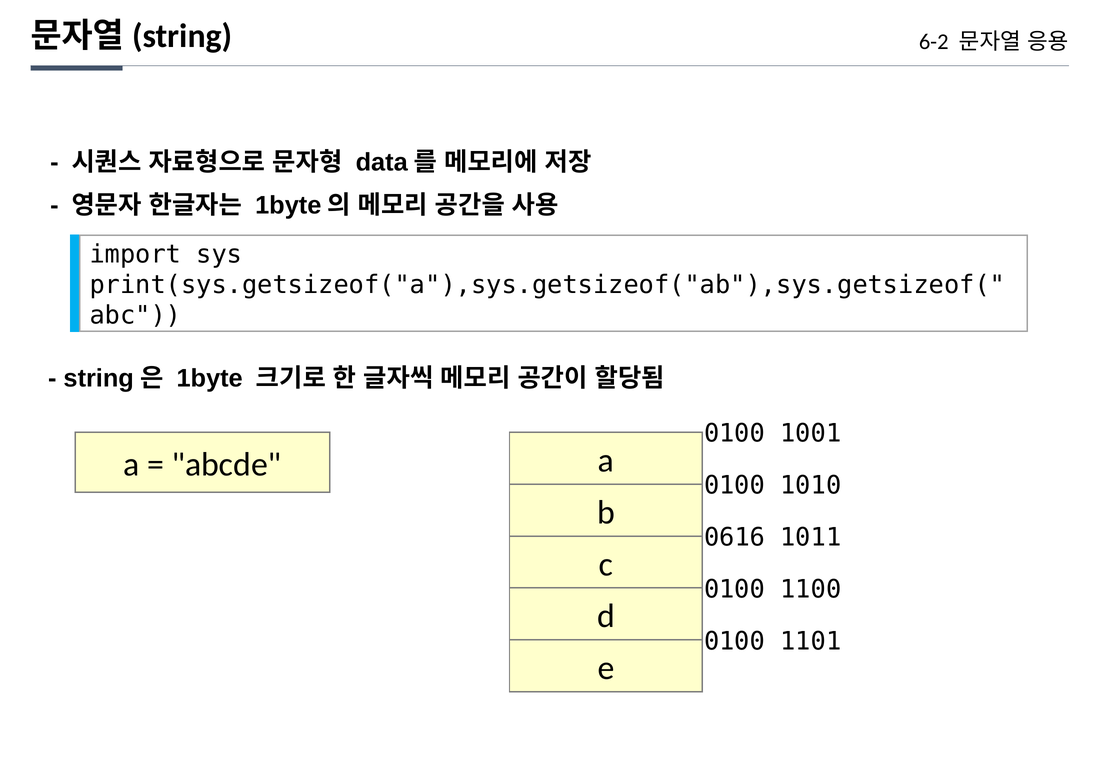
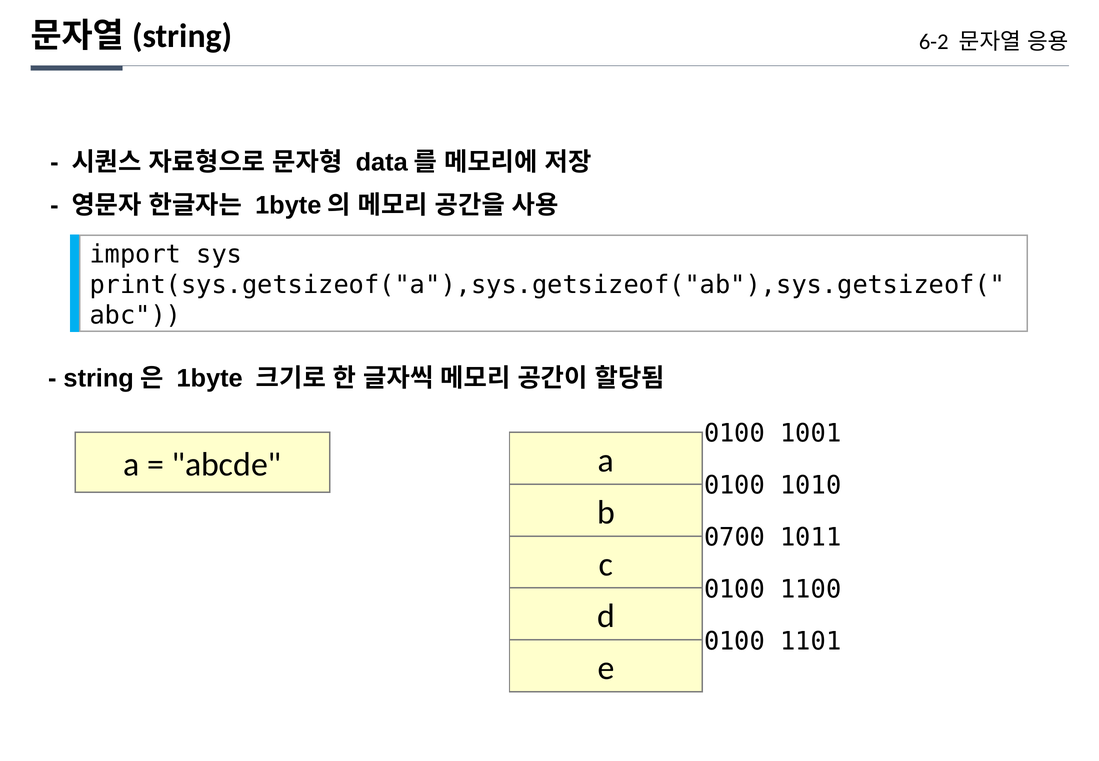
0616: 0616 -> 0700
